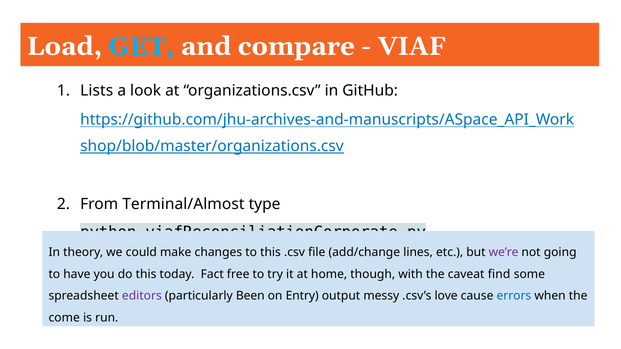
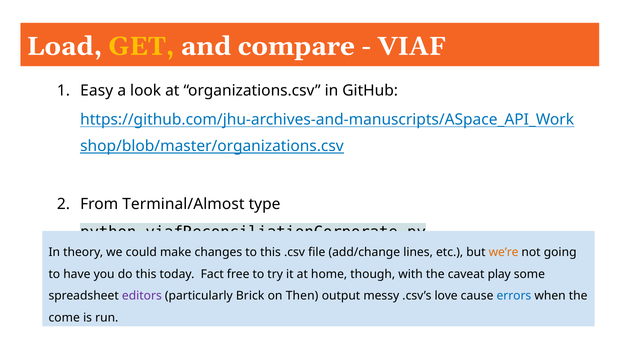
GET colour: light blue -> yellow
Lists: Lists -> Easy
we’re colour: purple -> orange
find: find -> play
Been: Been -> Brick
Entry: Entry -> Then
